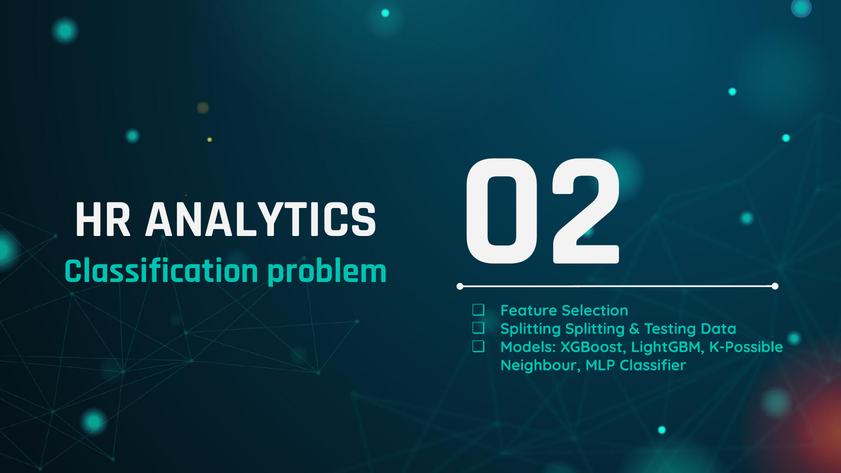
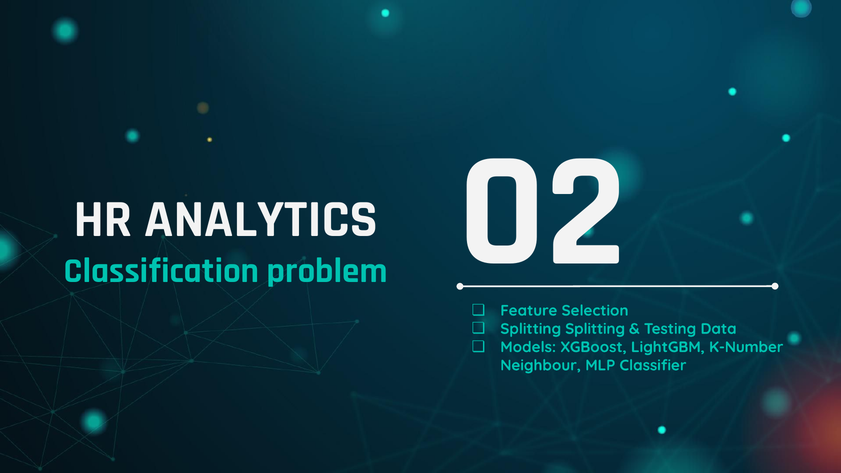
K-Possible: K-Possible -> K-Number
